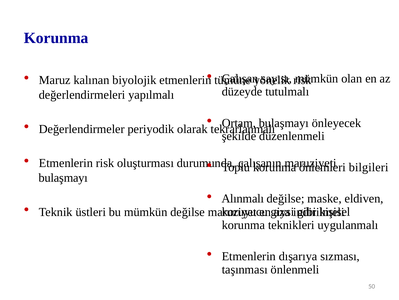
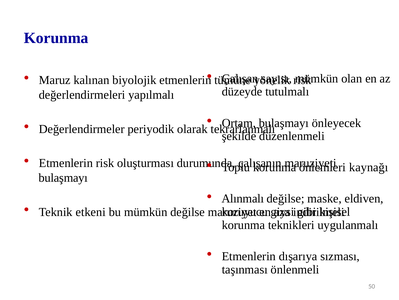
bilgileri: bilgileri -> kaynağı
üstleri: üstleri -> etkeni
